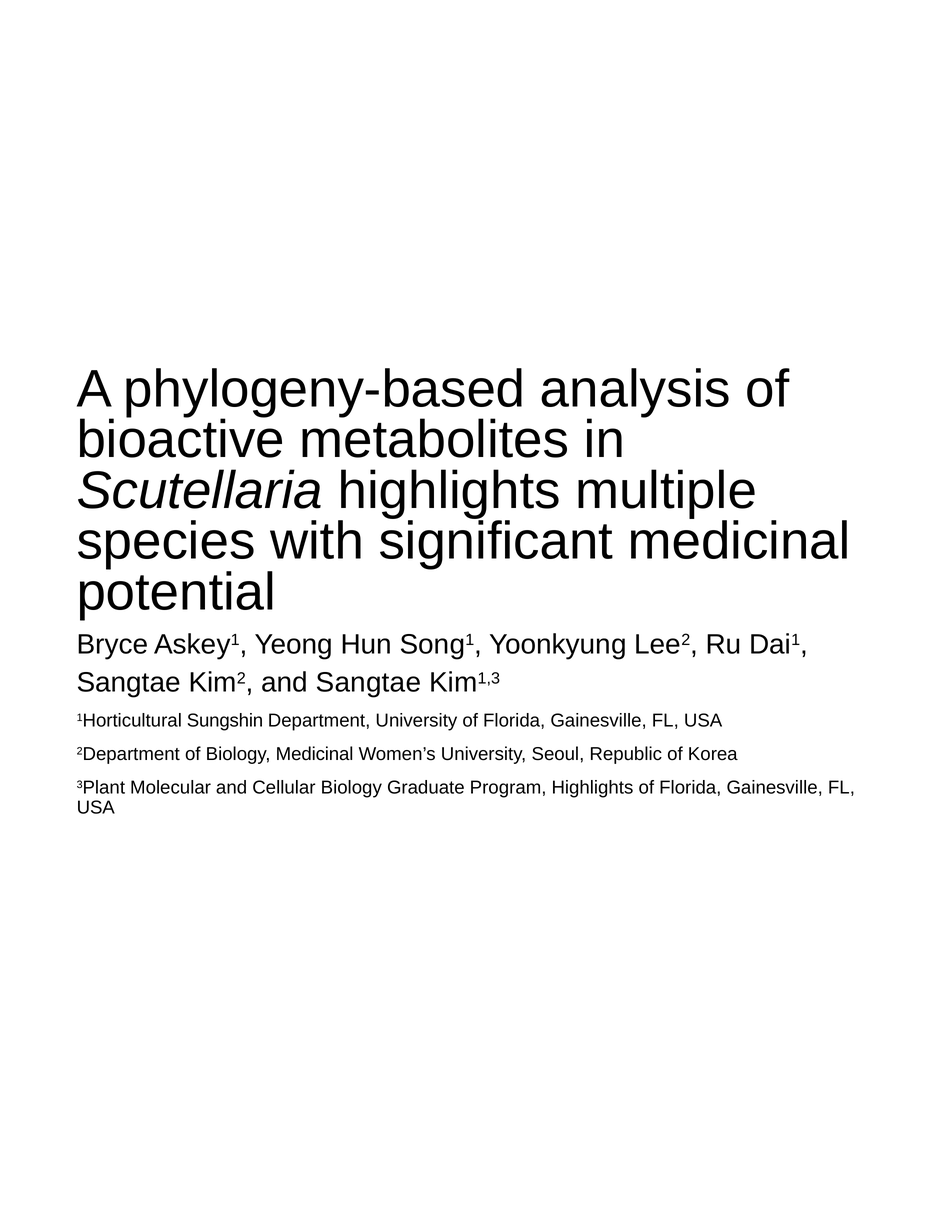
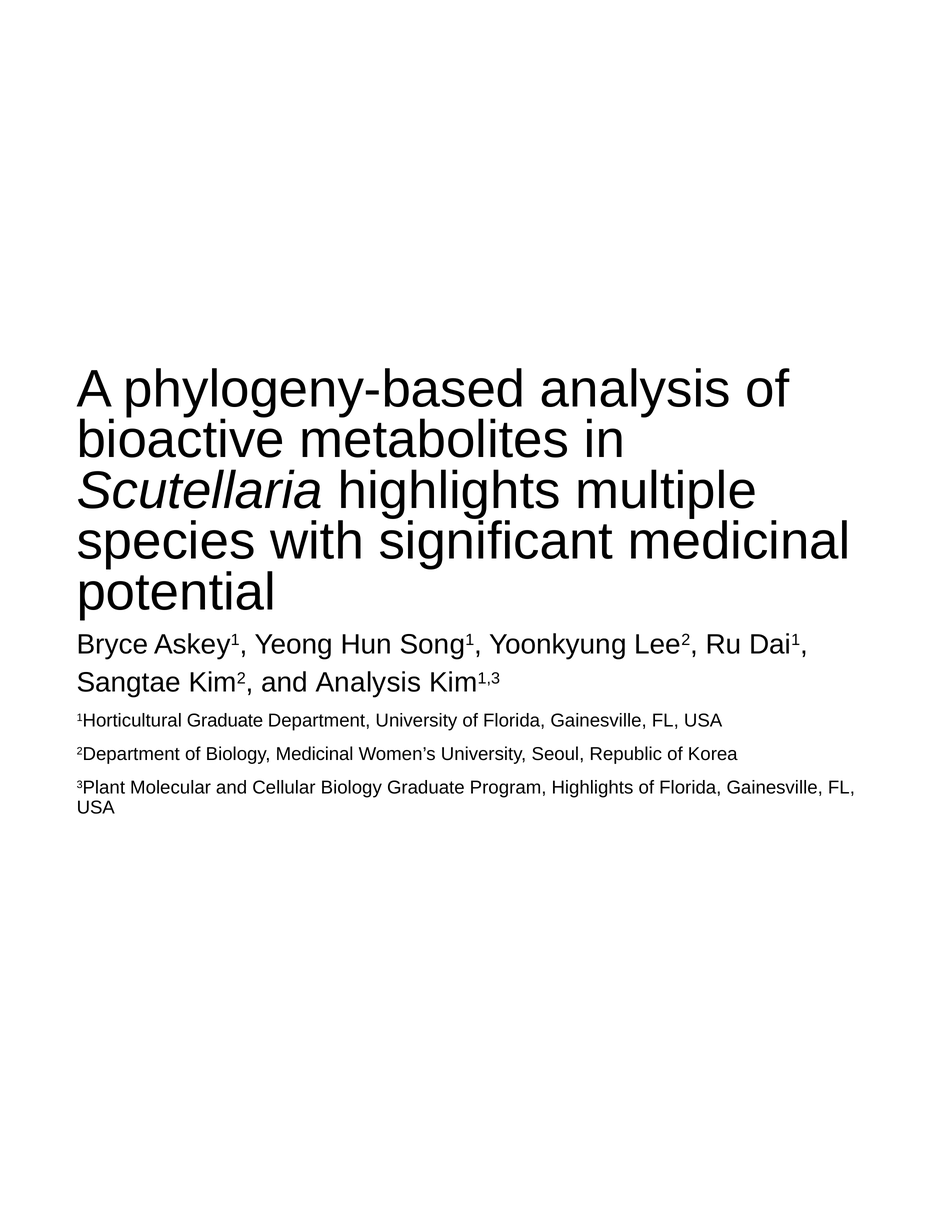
and Sangtae: Sangtae -> Analysis
1Horticultural Sungshin: Sungshin -> Graduate
